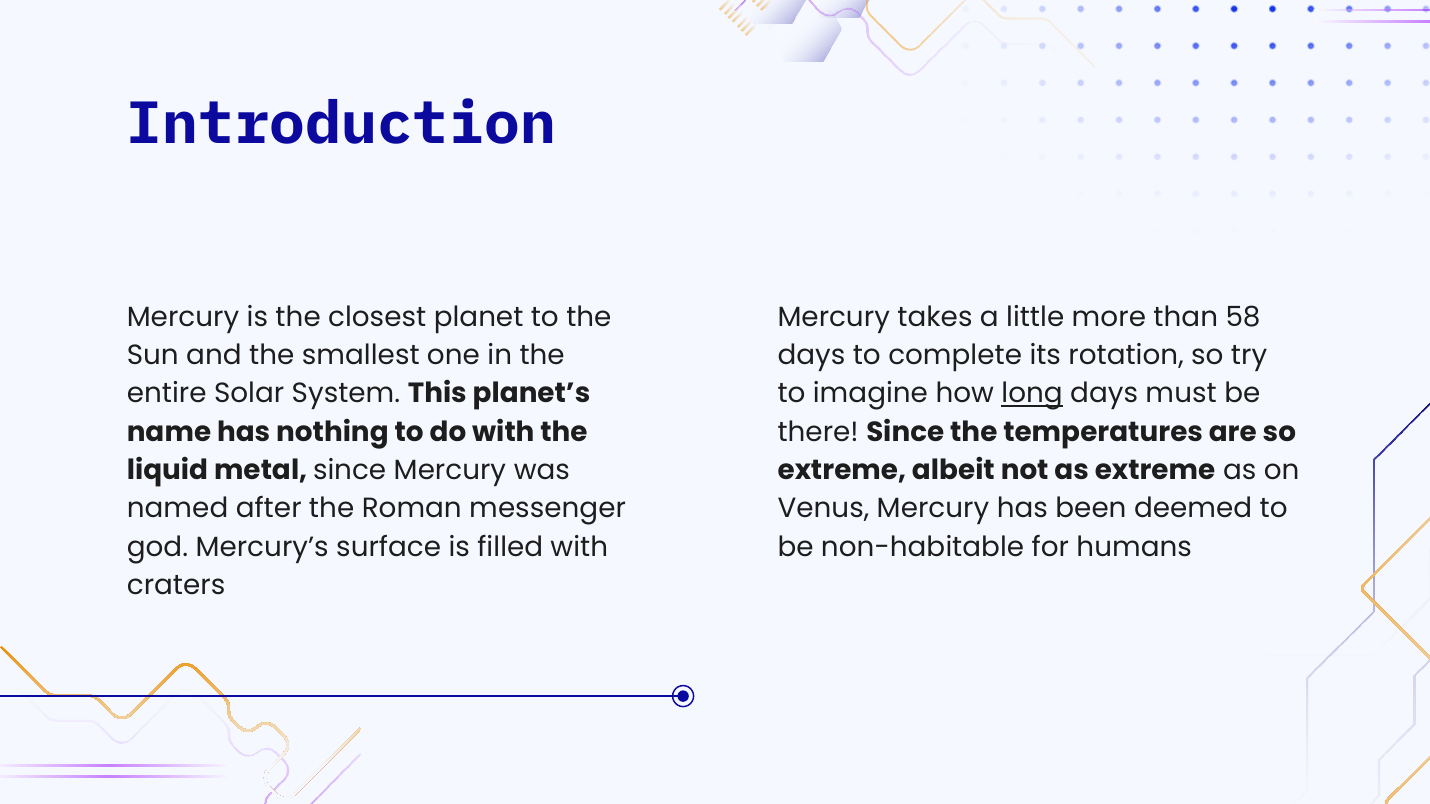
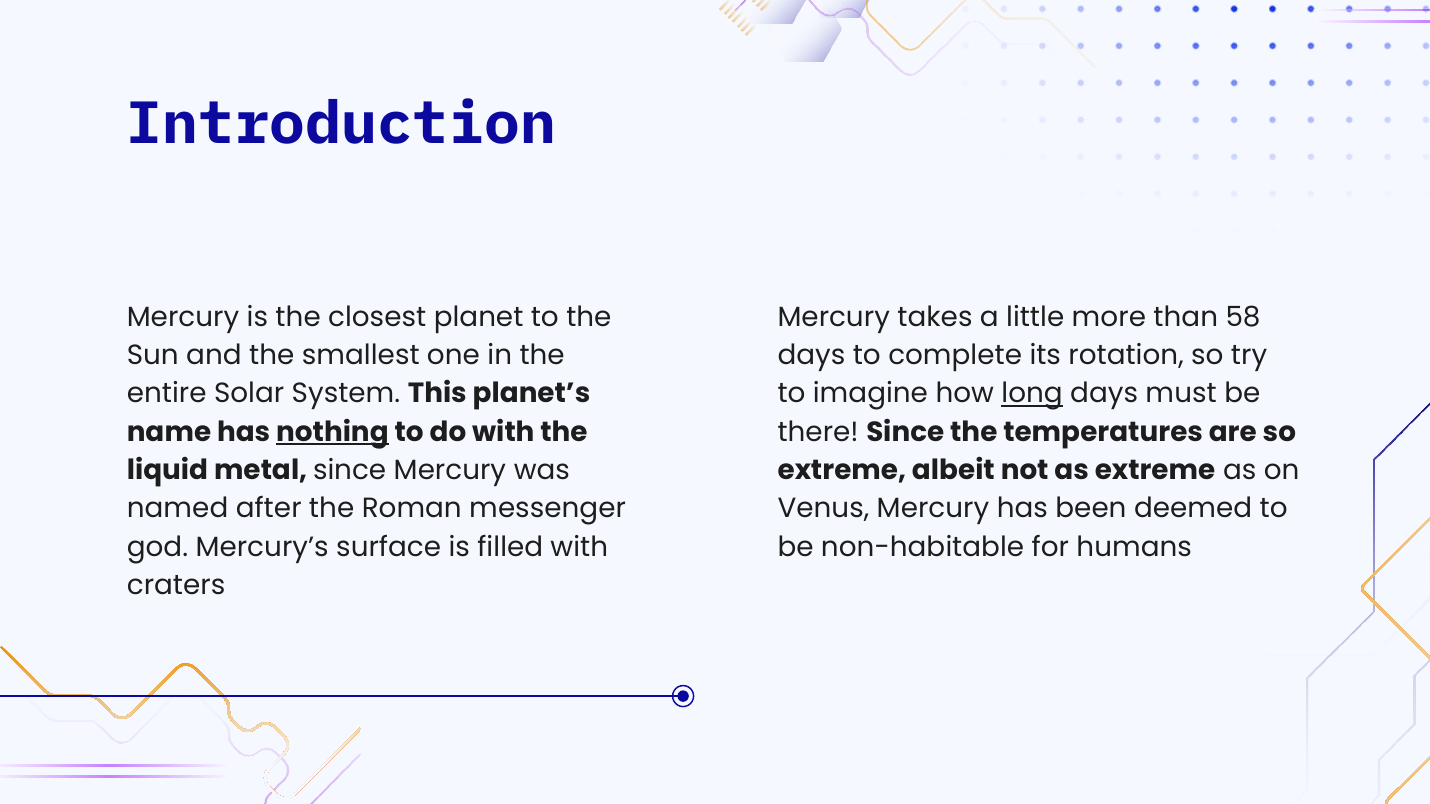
nothing underline: none -> present
